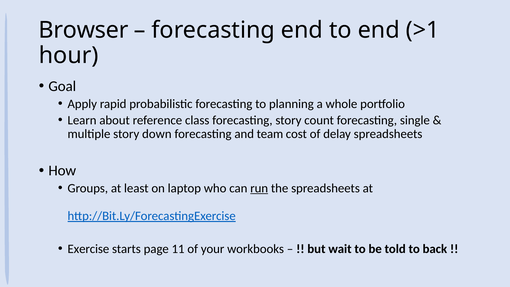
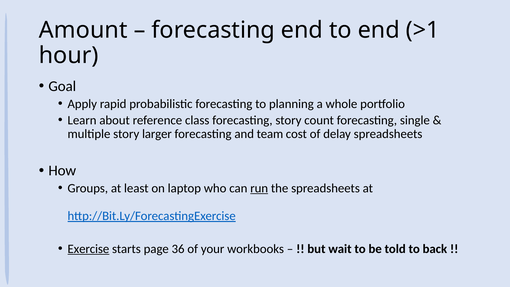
Browser: Browser -> Amount
down: down -> larger
Exercise underline: none -> present
11: 11 -> 36
